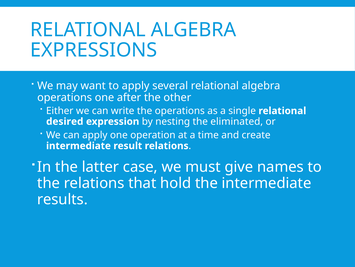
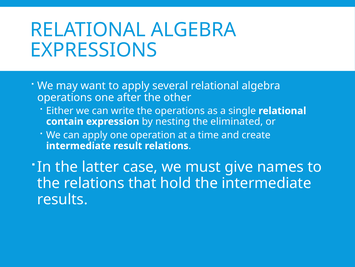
desired: desired -> contain
